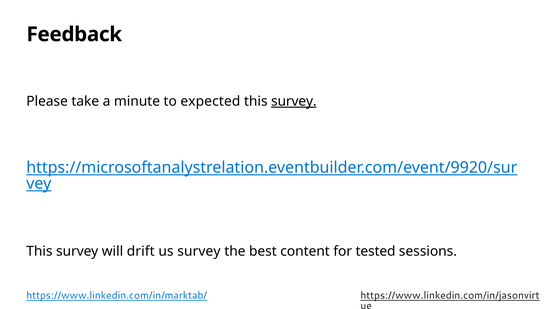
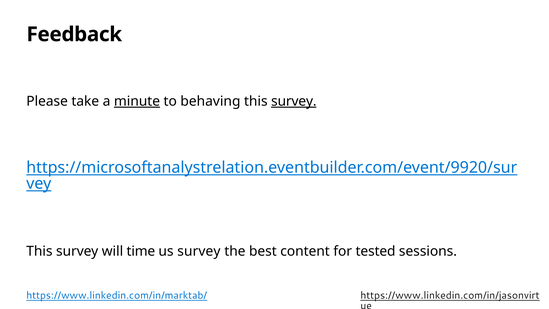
minute underline: none -> present
expected: expected -> behaving
drift: drift -> time
